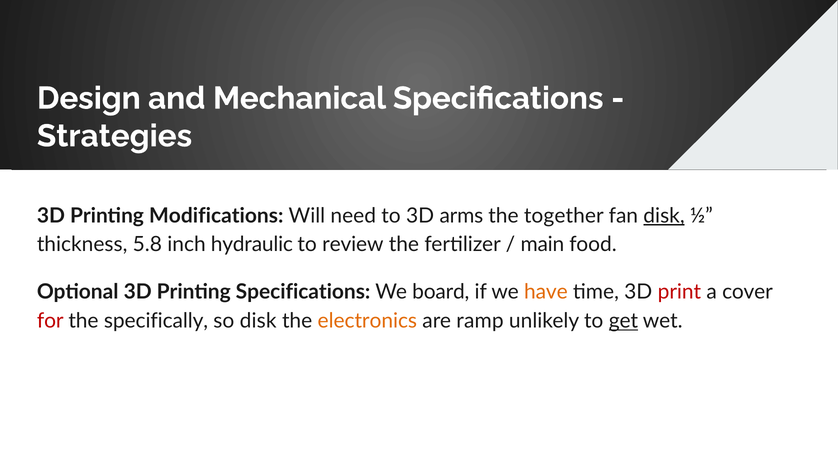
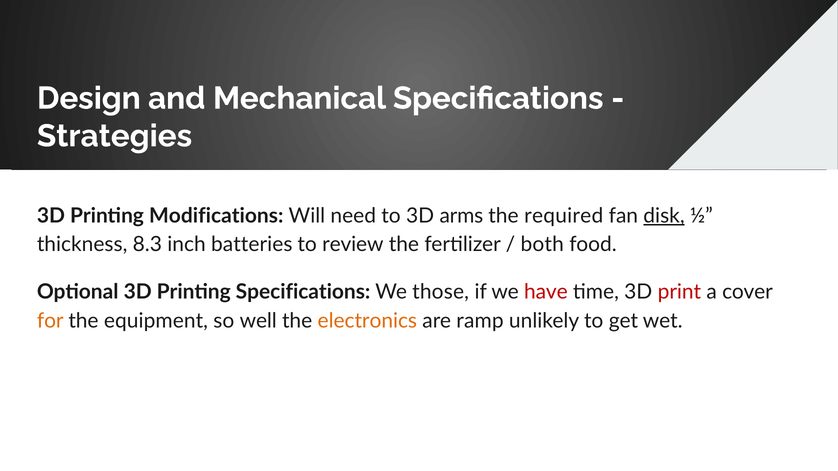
together: together -> required
5.8: 5.8 -> 8.3
hydraulic: hydraulic -> batteries
main: main -> both
board: board -> those
have colour: orange -> red
for colour: red -> orange
specifically: specifically -> equipment
so disk: disk -> well
get underline: present -> none
